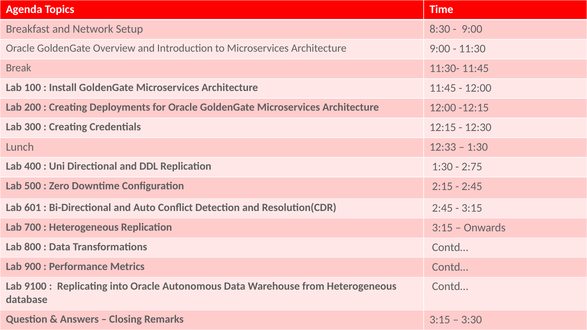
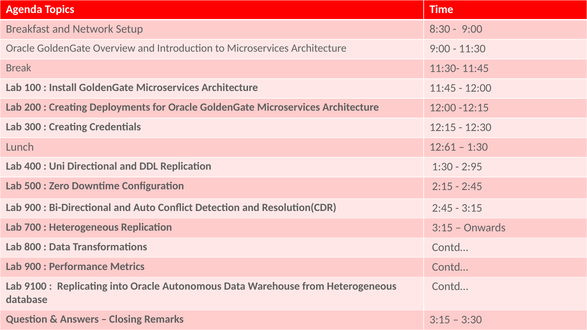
12:33: 12:33 -> 12:61
2:75: 2:75 -> 2:95
601 at (33, 208): 601 -> 900
